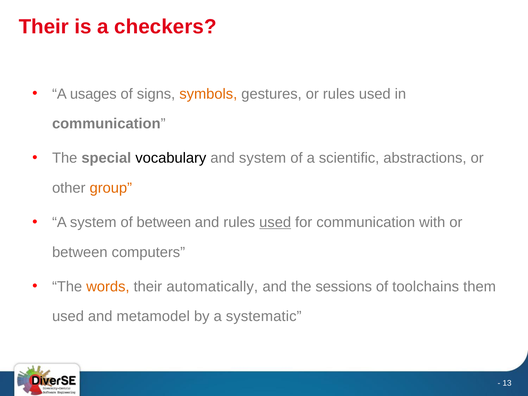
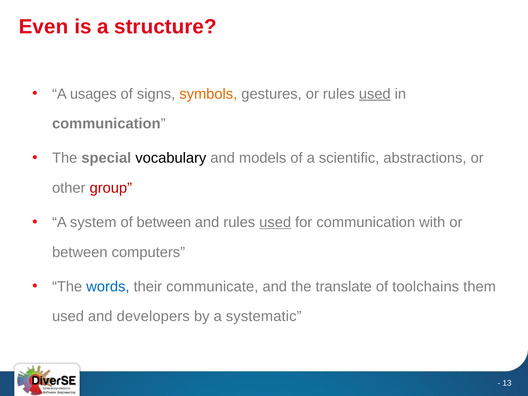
Their at (44, 27): Their -> Even
checkers: checkers -> structure
used at (375, 94) underline: none -> present
and system: system -> models
group colour: orange -> red
words colour: orange -> blue
automatically: automatically -> communicate
sessions: sessions -> translate
metamodel: metamodel -> developers
